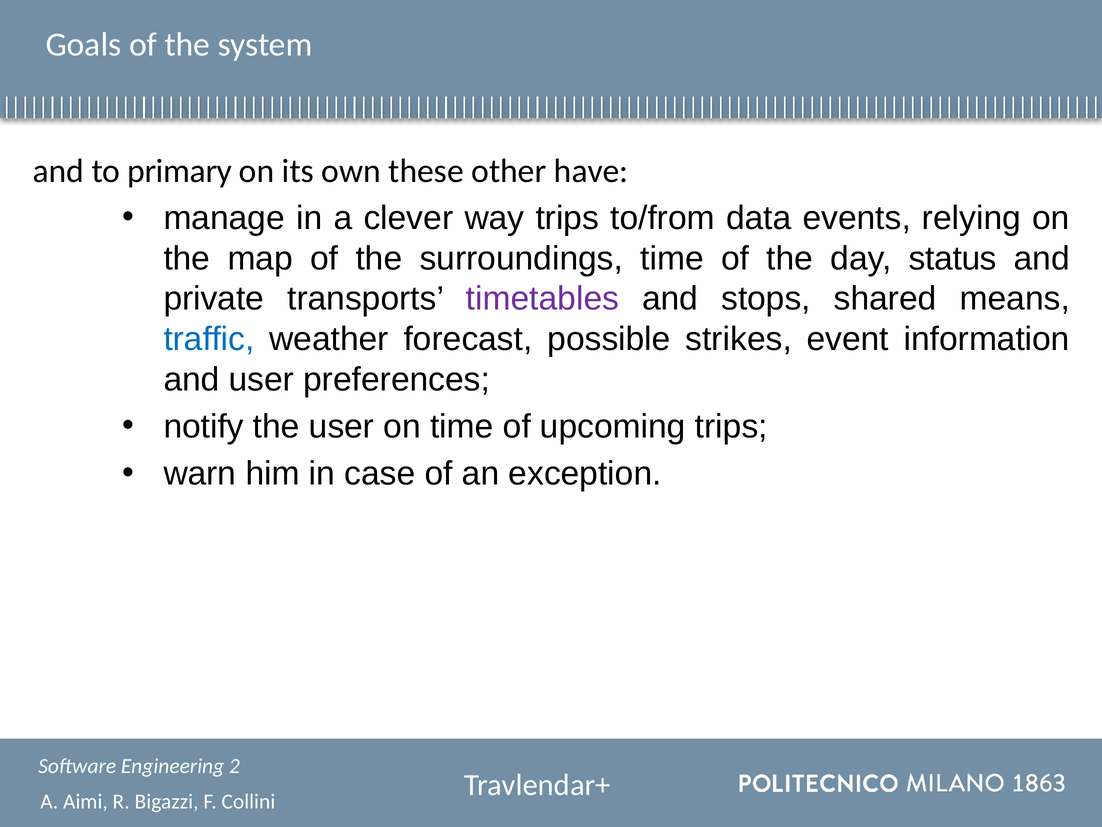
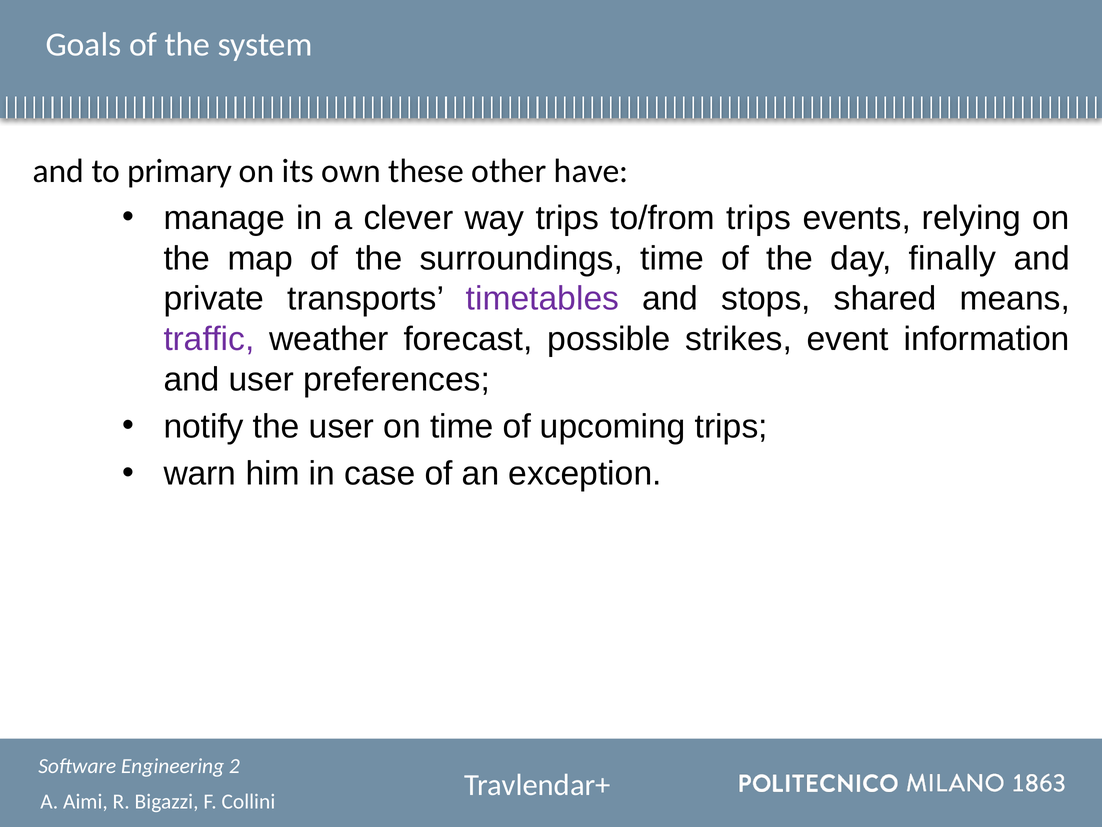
to/from data: data -> trips
status: status -> finally
traffic colour: blue -> purple
